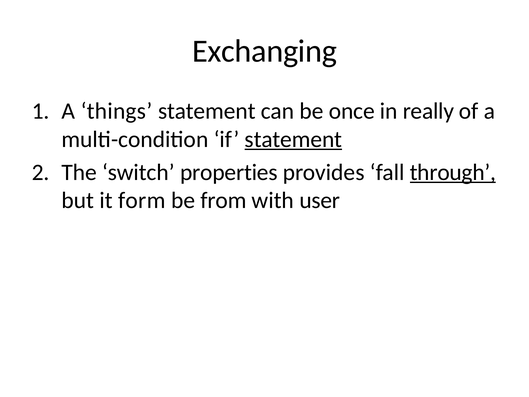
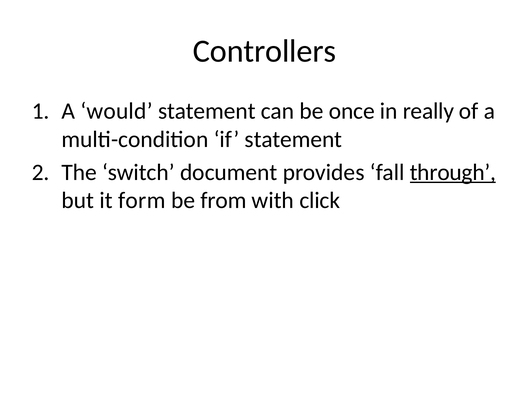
Exchanging: Exchanging -> Controllers
things: things -> would
statement at (293, 139) underline: present -> none
properties: properties -> document
user: user -> click
